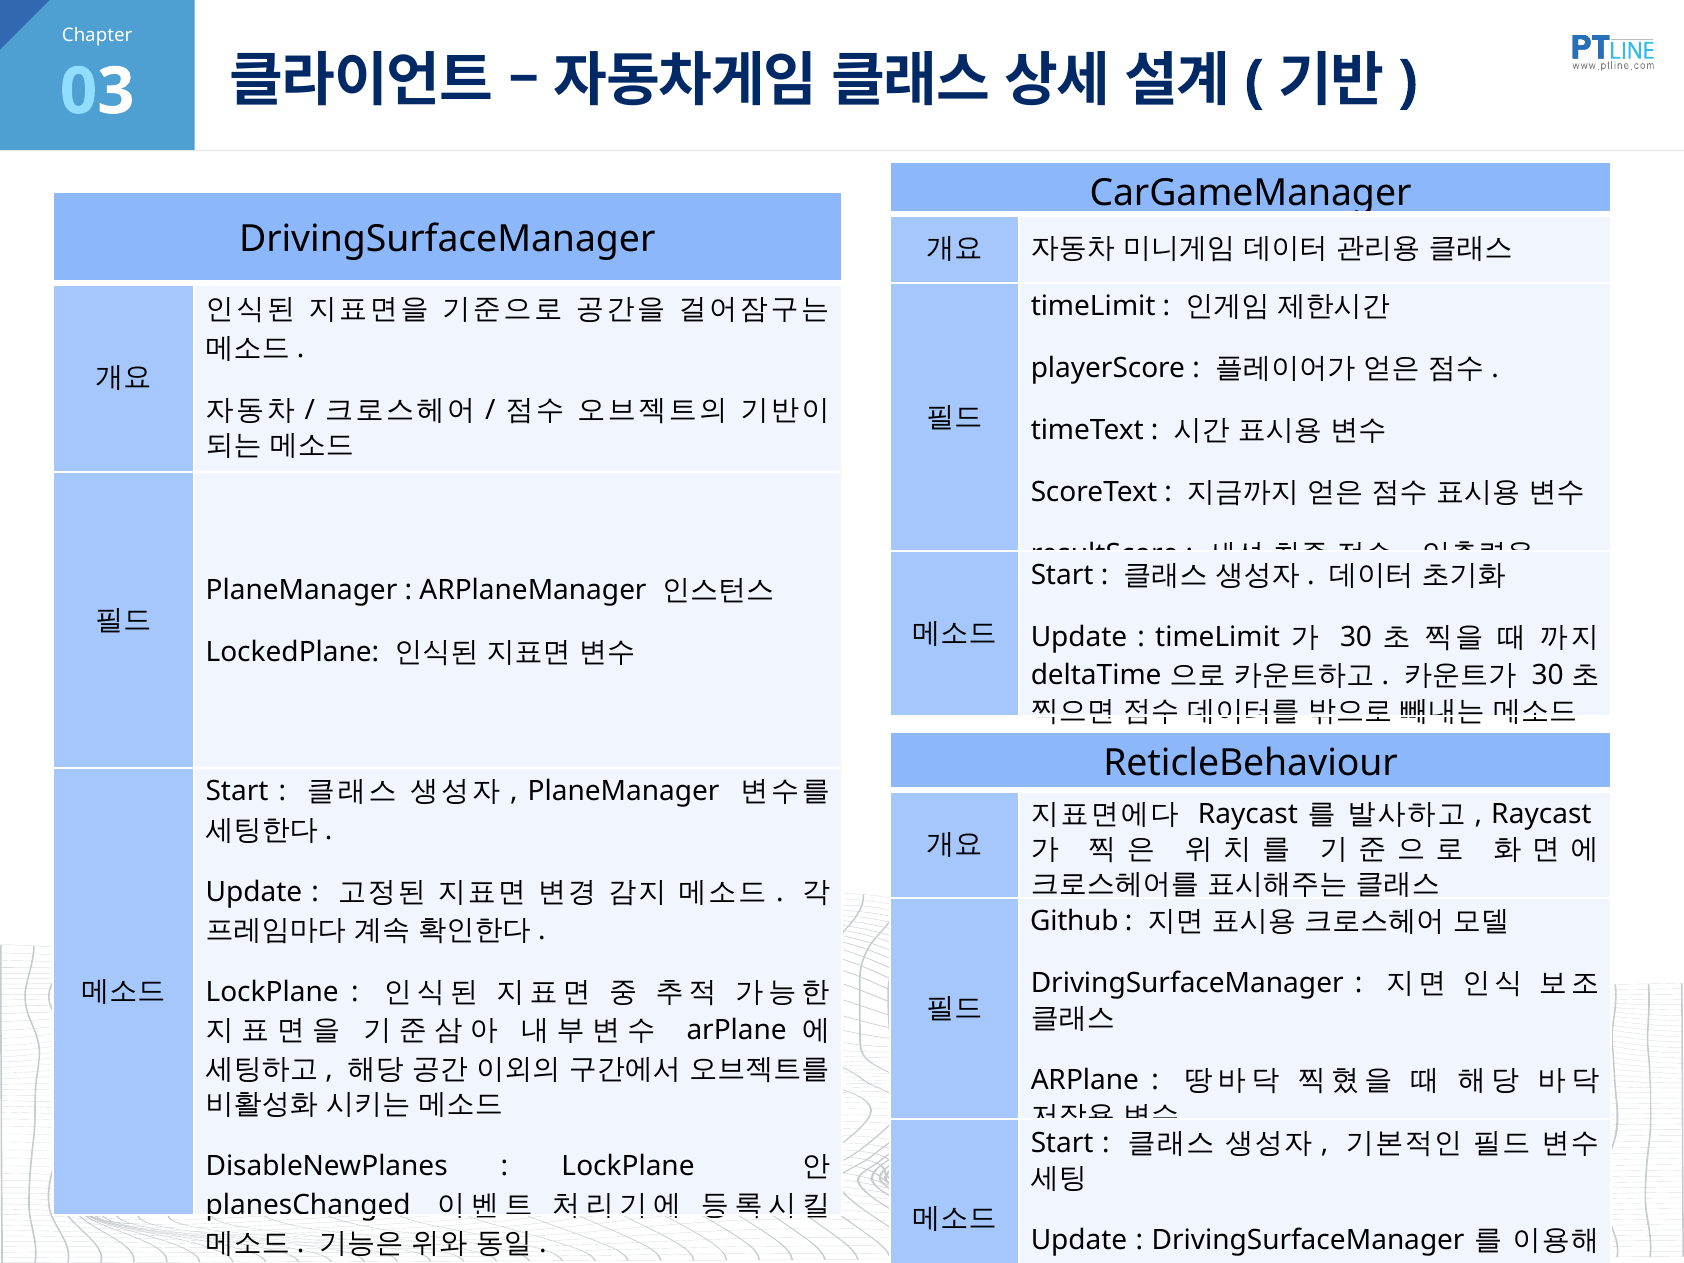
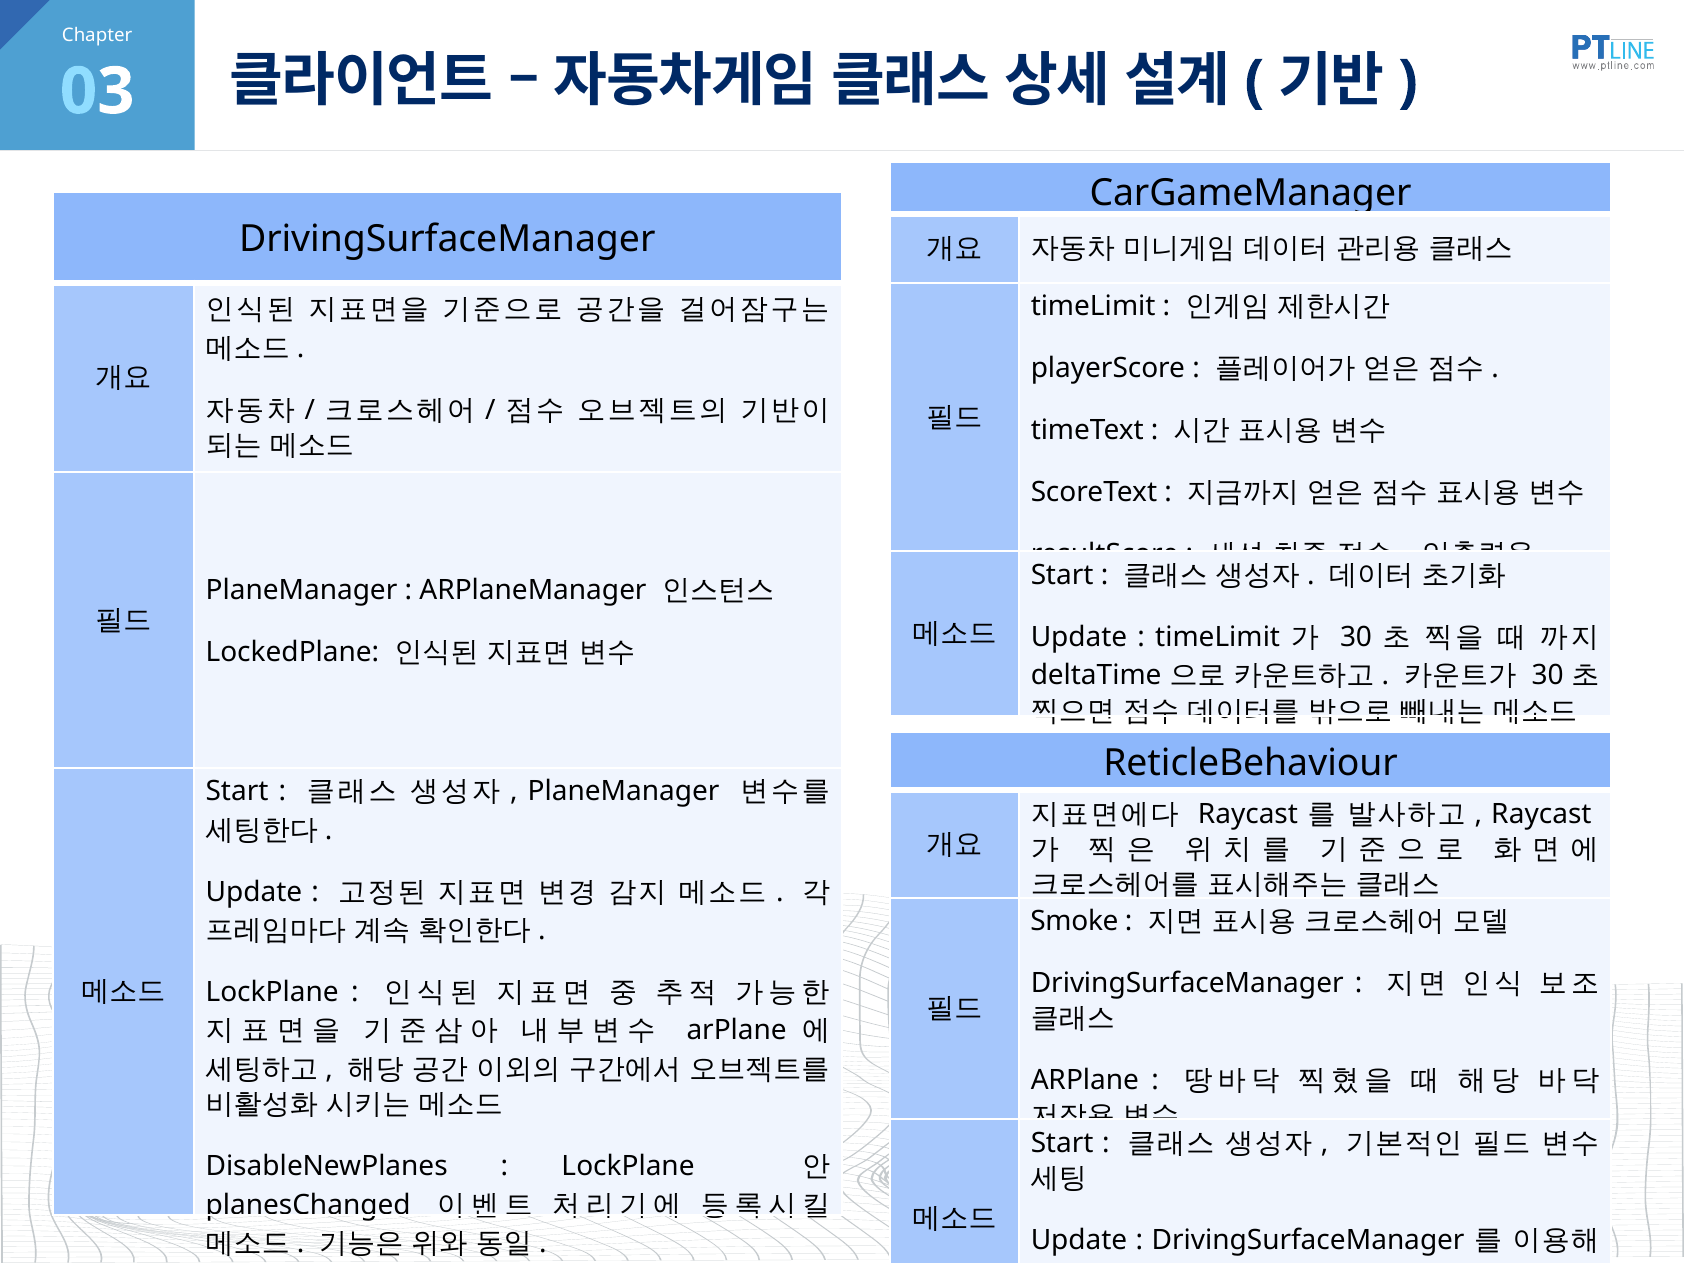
Github: Github -> Smoke
